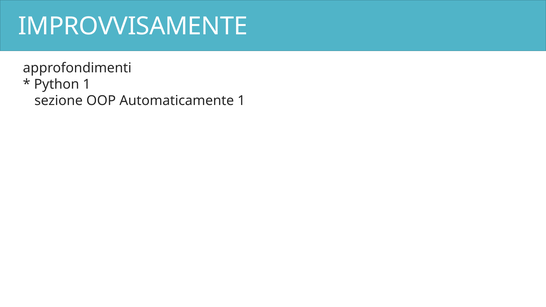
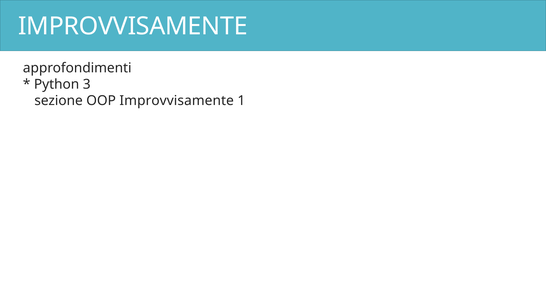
Python 1: 1 -> 3
OOP Automaticamente: Automaticamente -> Improvvisamente
